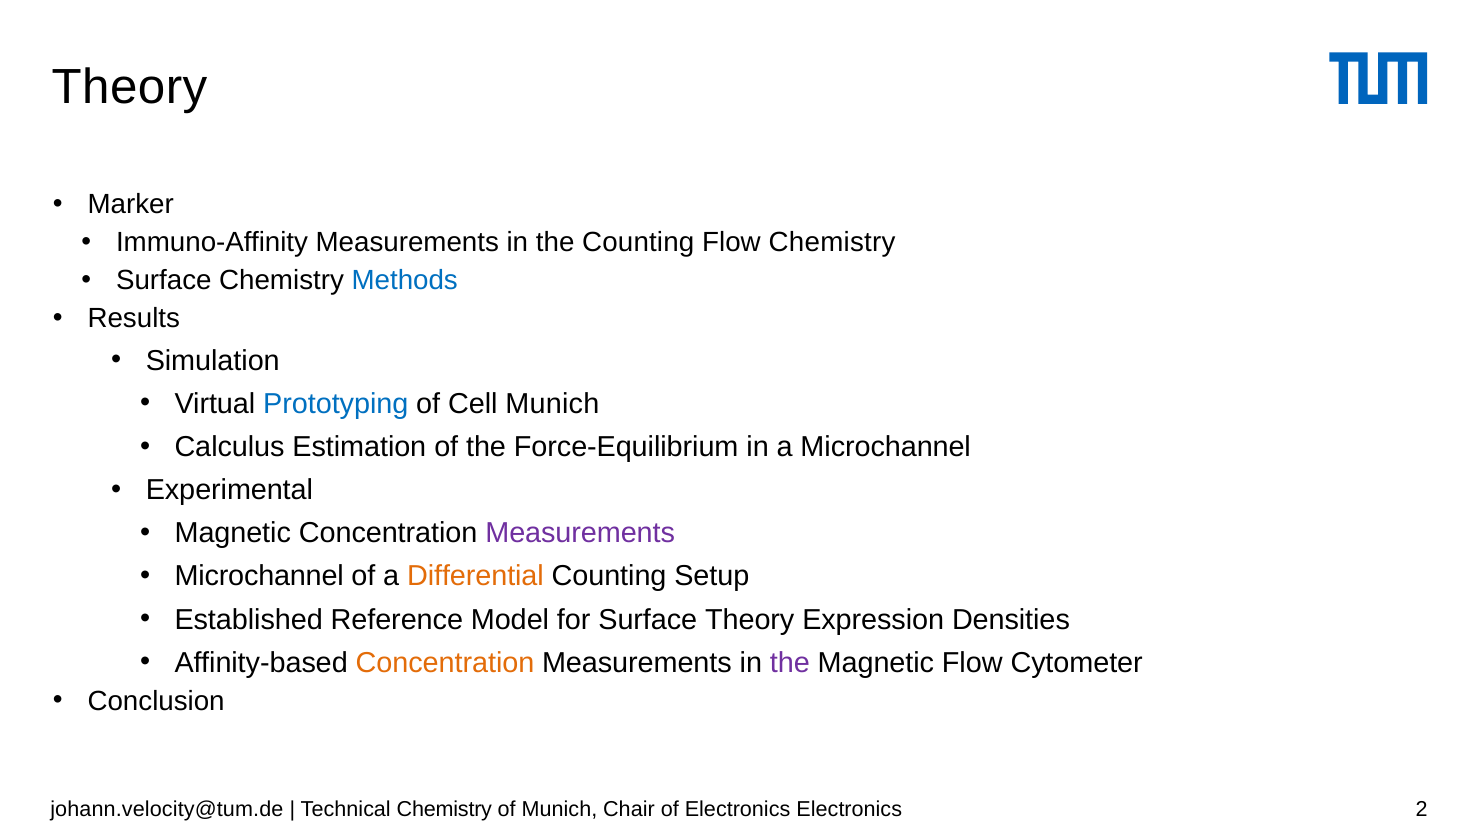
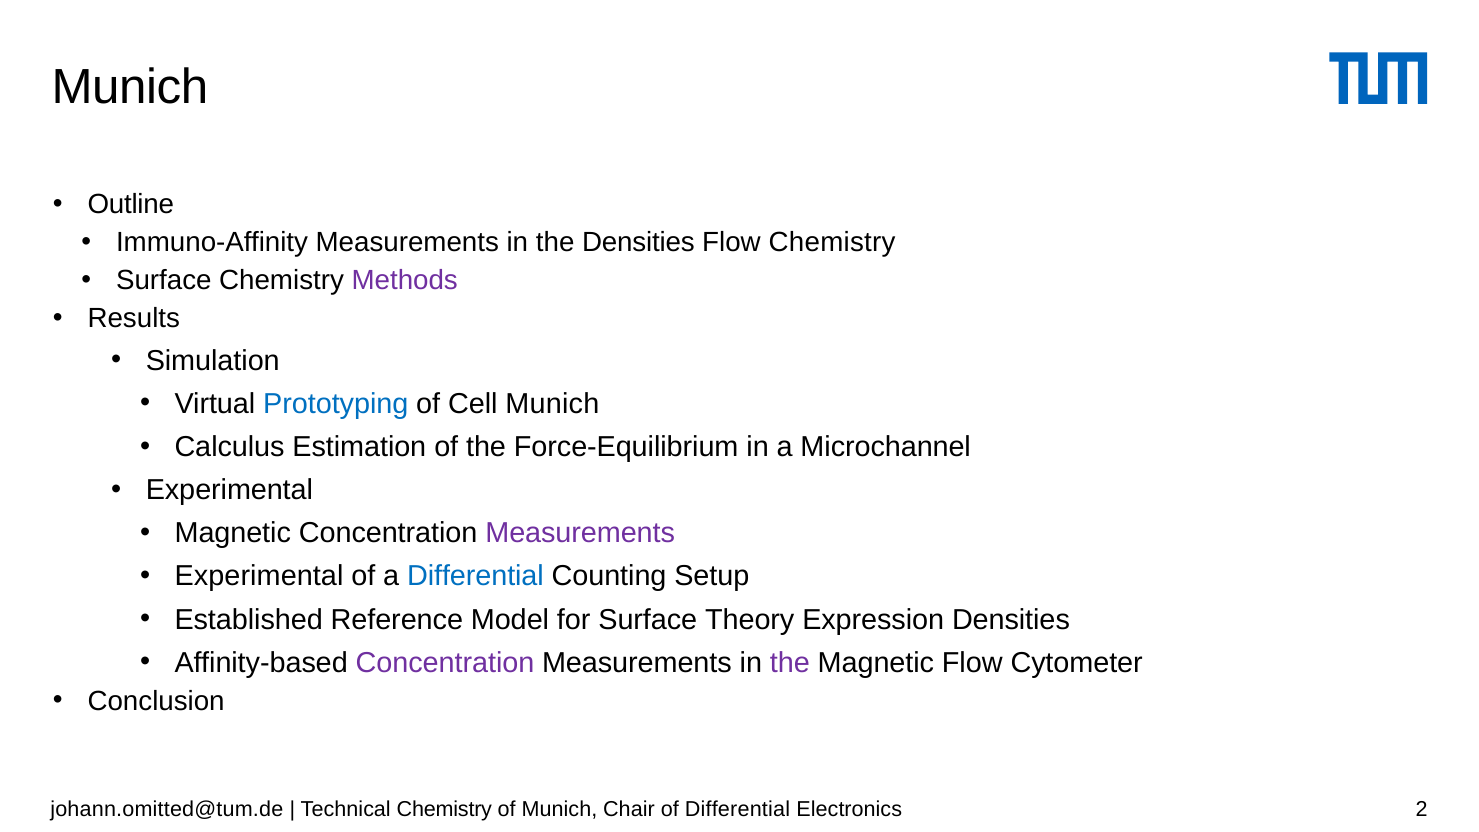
Theory at (129, 87): Theory -> Munich
Marker: Marker -> Outline
the Counting: Counting -> Densities
Methods colour: blue -> purple
Microchannel at (259, 576): Microchannel -> Experimental
Differential at (475, 576) colour: orange -> blue
Concentration at (445, 663) colour: orange -> purple
johann.velocity@tum.de: johann.velocity@tum.de -> johann.omitted@tum.de
of Electronics: Electronics -> Differential
